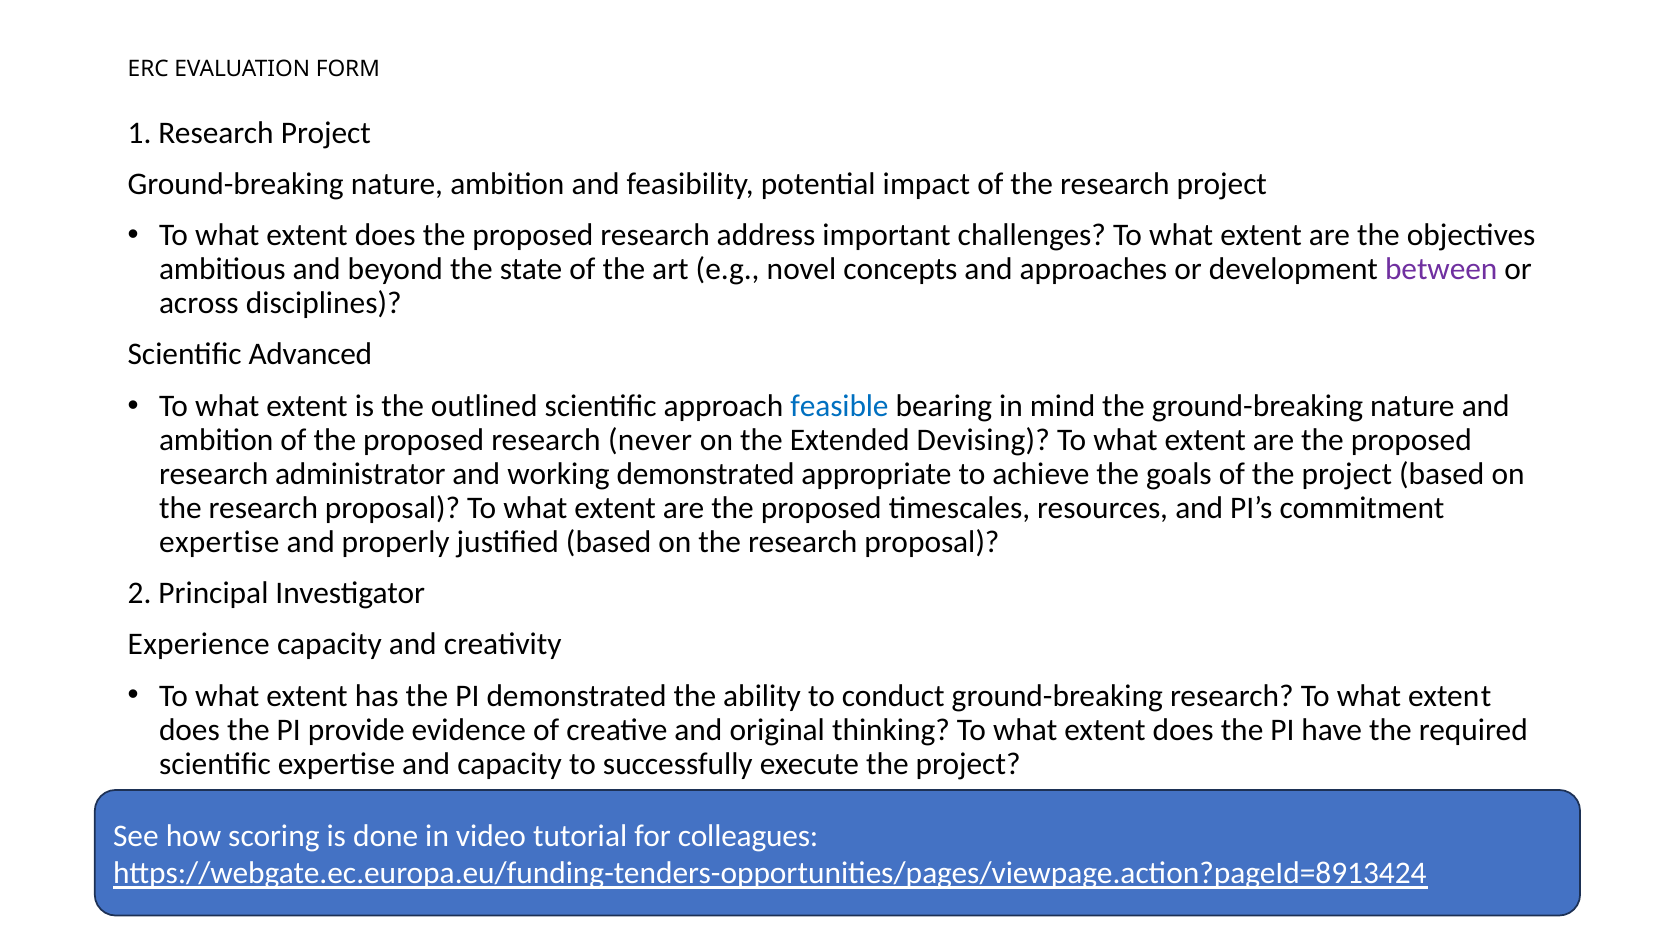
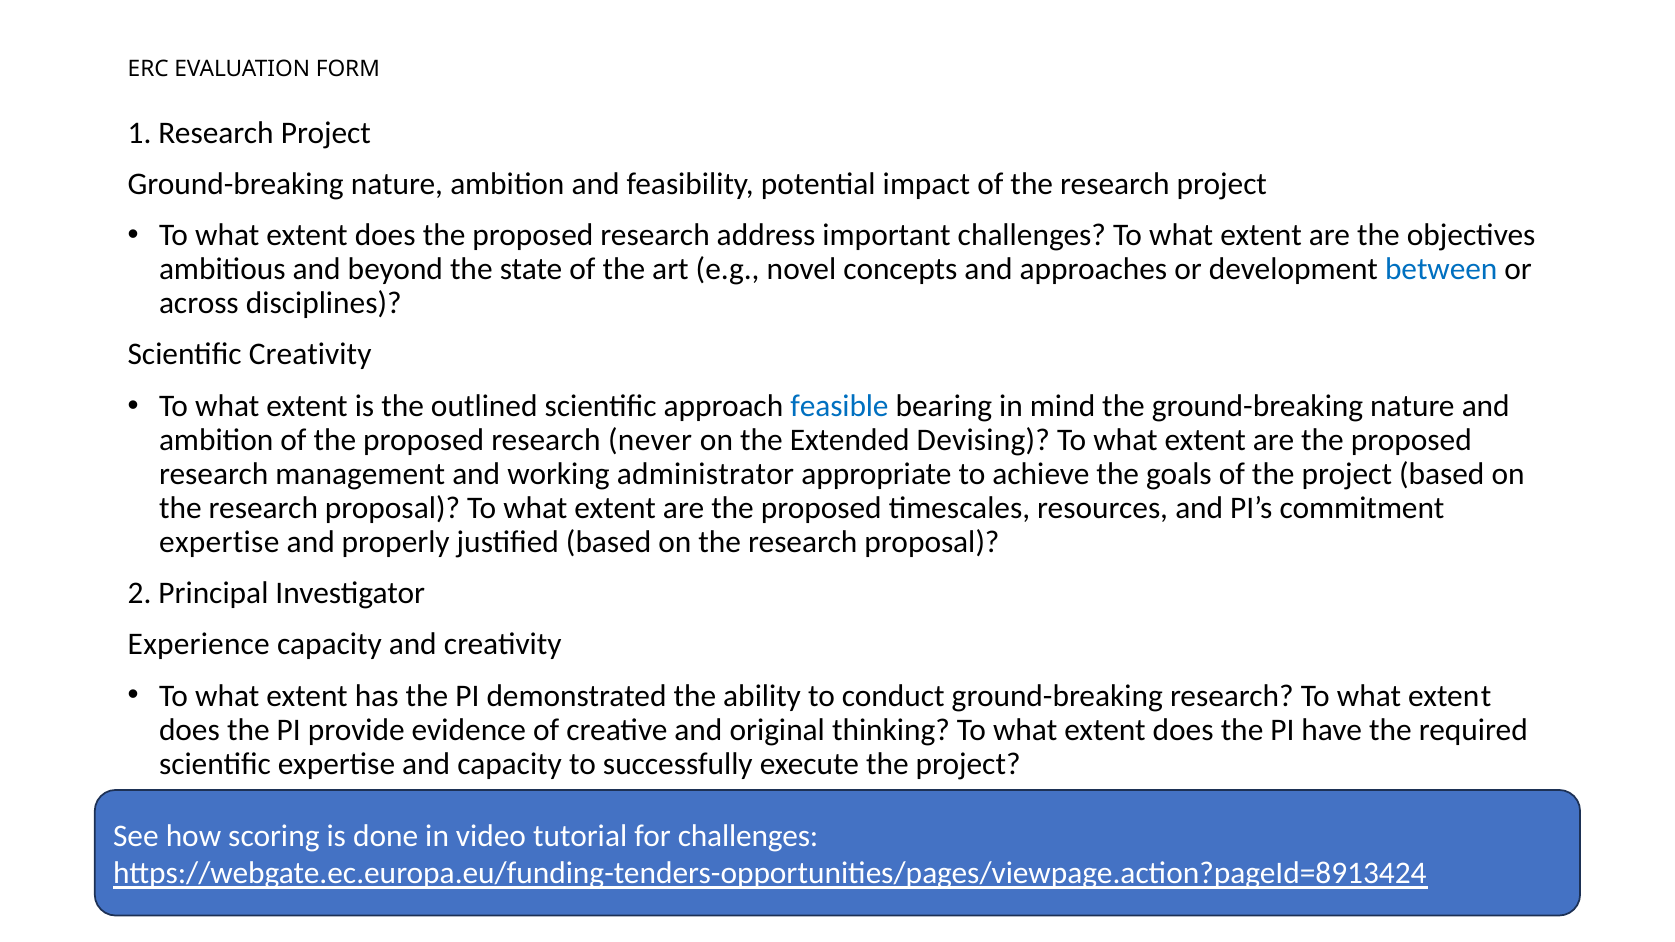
between colour: purple -> blue
Scientific Advanced: Advanced -> Creativity
administrator: administrator -> management
working demonstrated: demonstrated -> administrator
for colleagues: colleagues -> challenges
